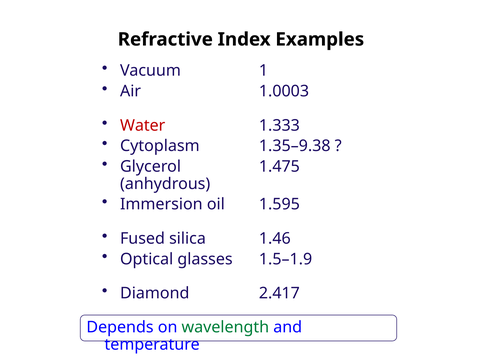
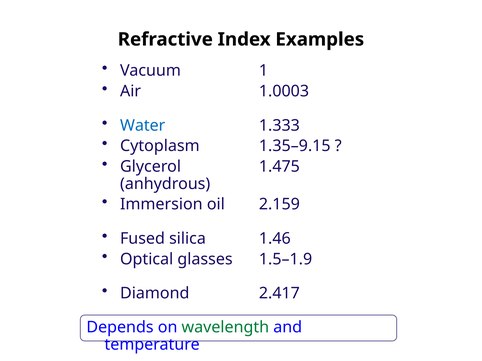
Water colour: red -> blue
1.35–9.38: 1.35–9.38 -> 1.35–9.15
1.595: 1.595 -> 2.159
